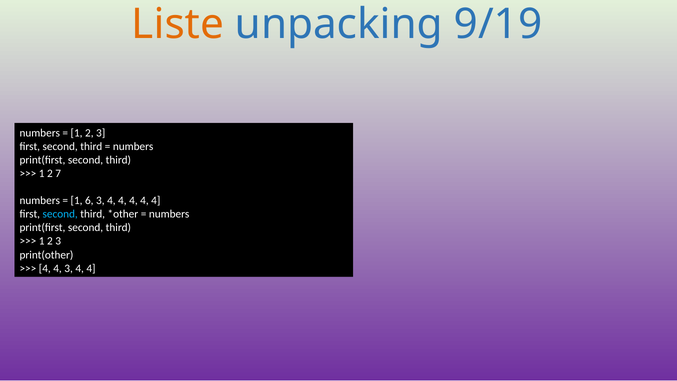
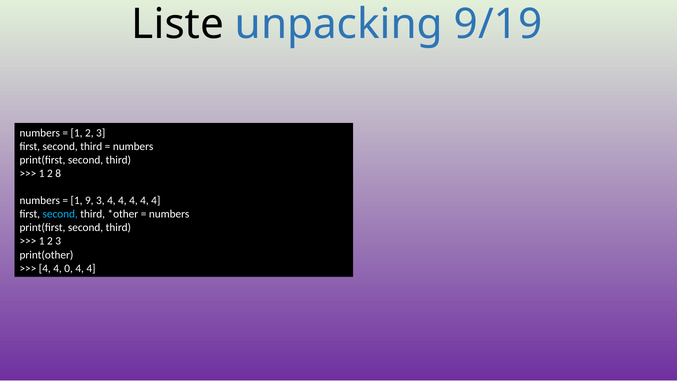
Liste colour: orange -> black
7: 7 -> 8
6: 6 -> 9
4 3: 3 -> 0
